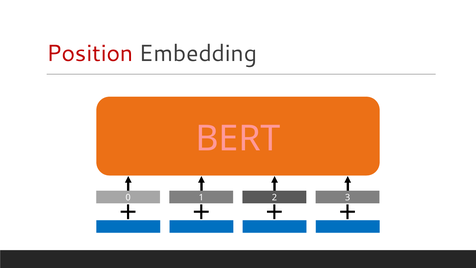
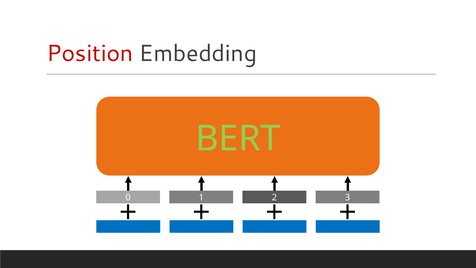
BERT colour: pink -> light green
